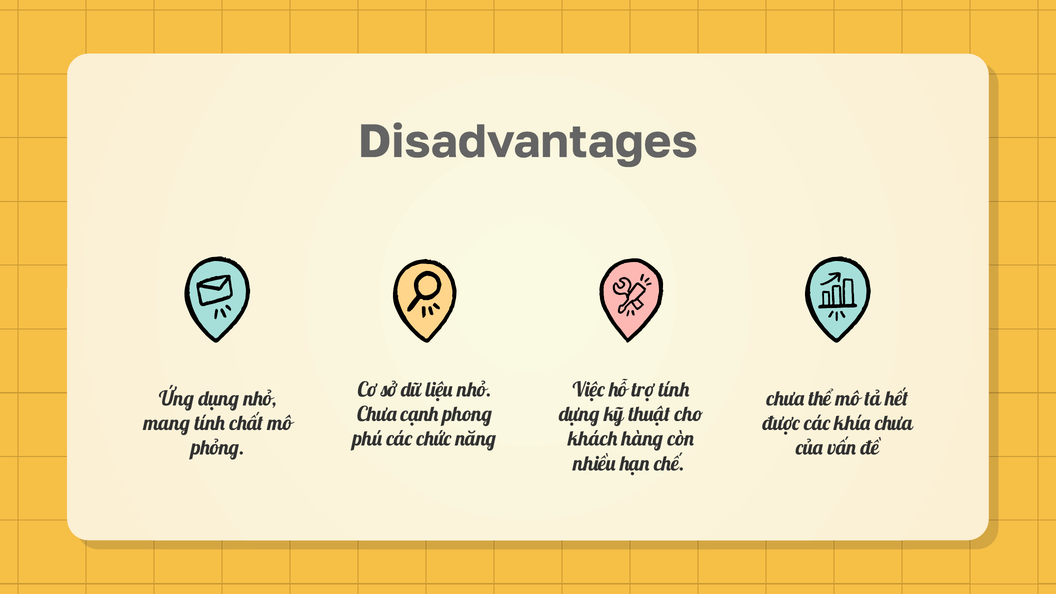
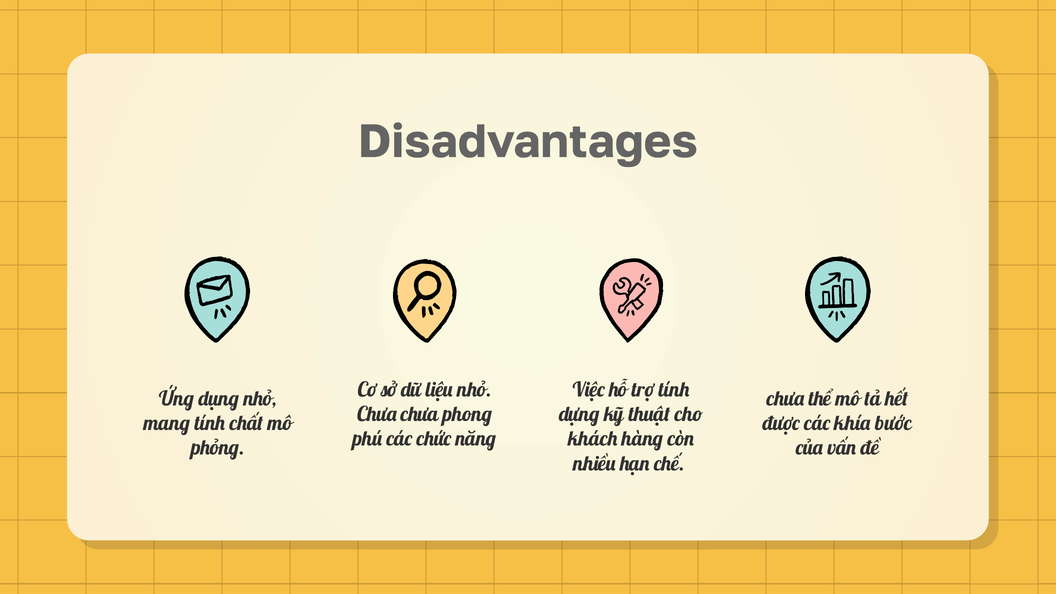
Chưa cạnh: cạnh -> chưa
khía chưa: chưa -> bước
